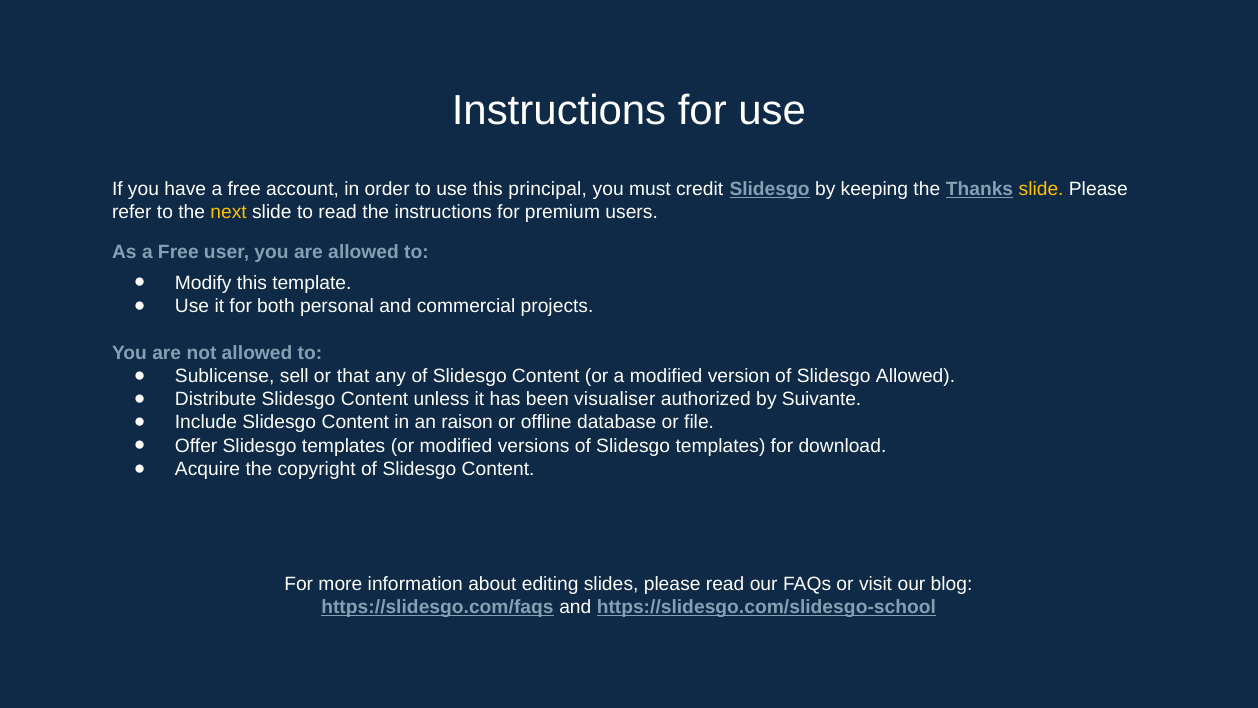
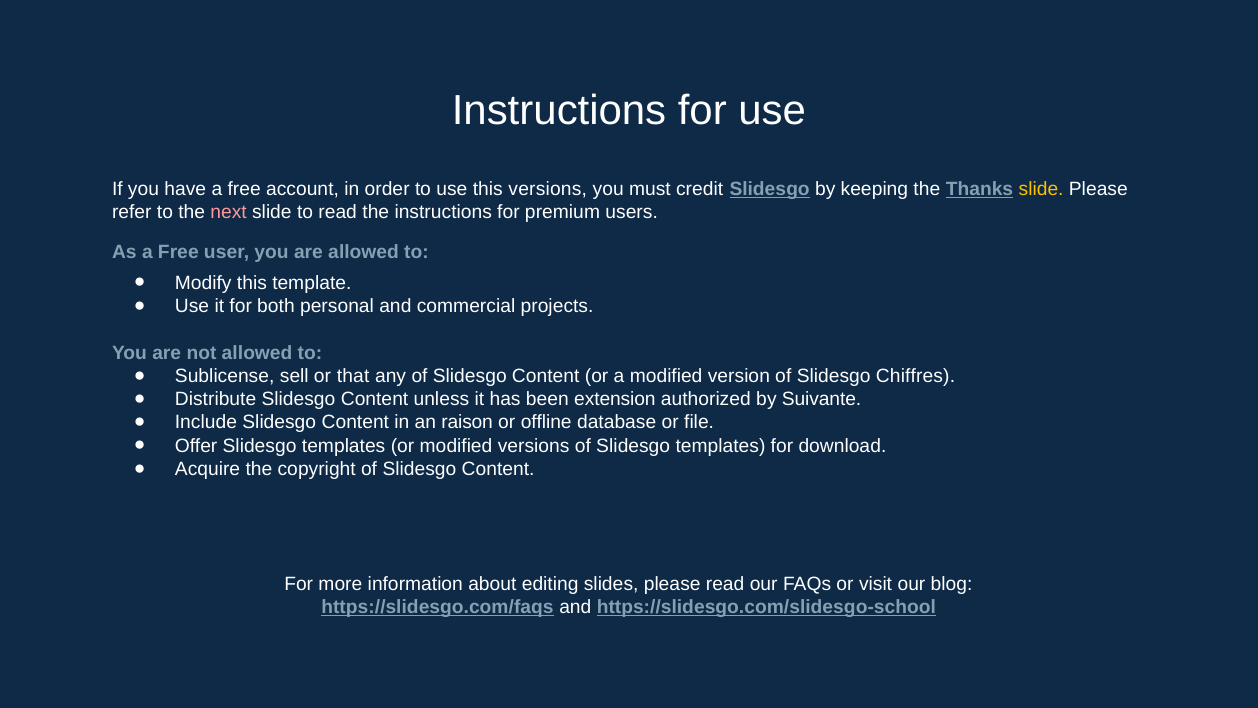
this principal: principal -> versions
next colour: yellow -> pink
Slidesgo Allowed: Allowed -> Chiffres
visualiser: visualiser -> extension
